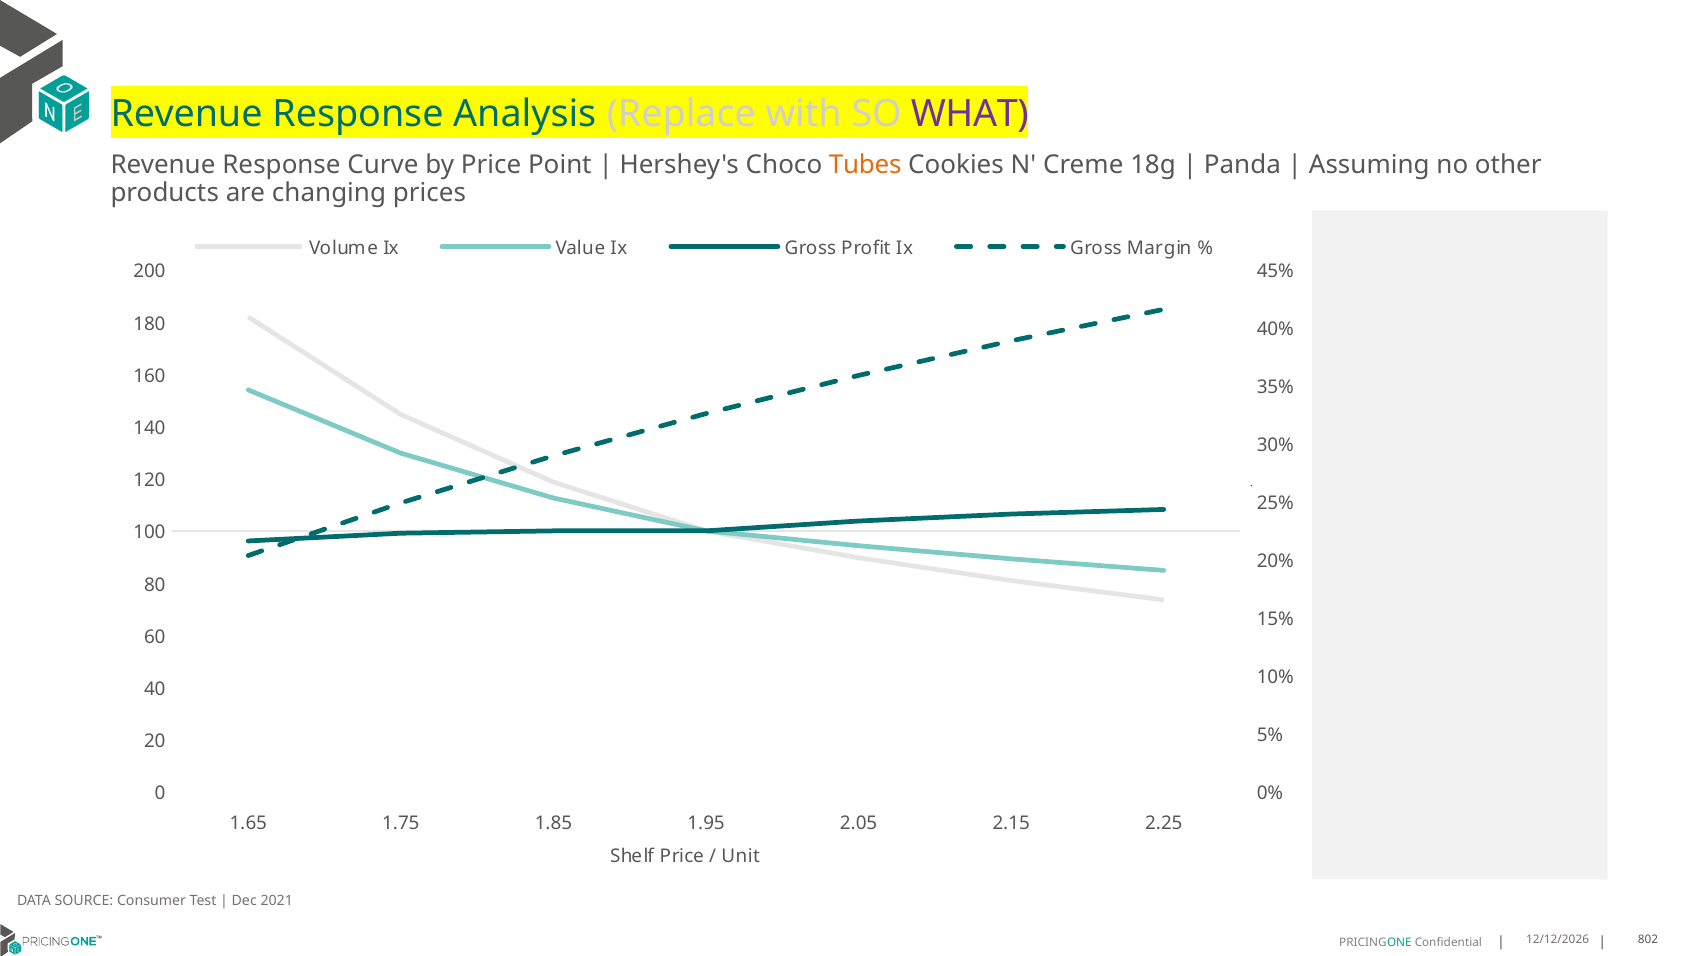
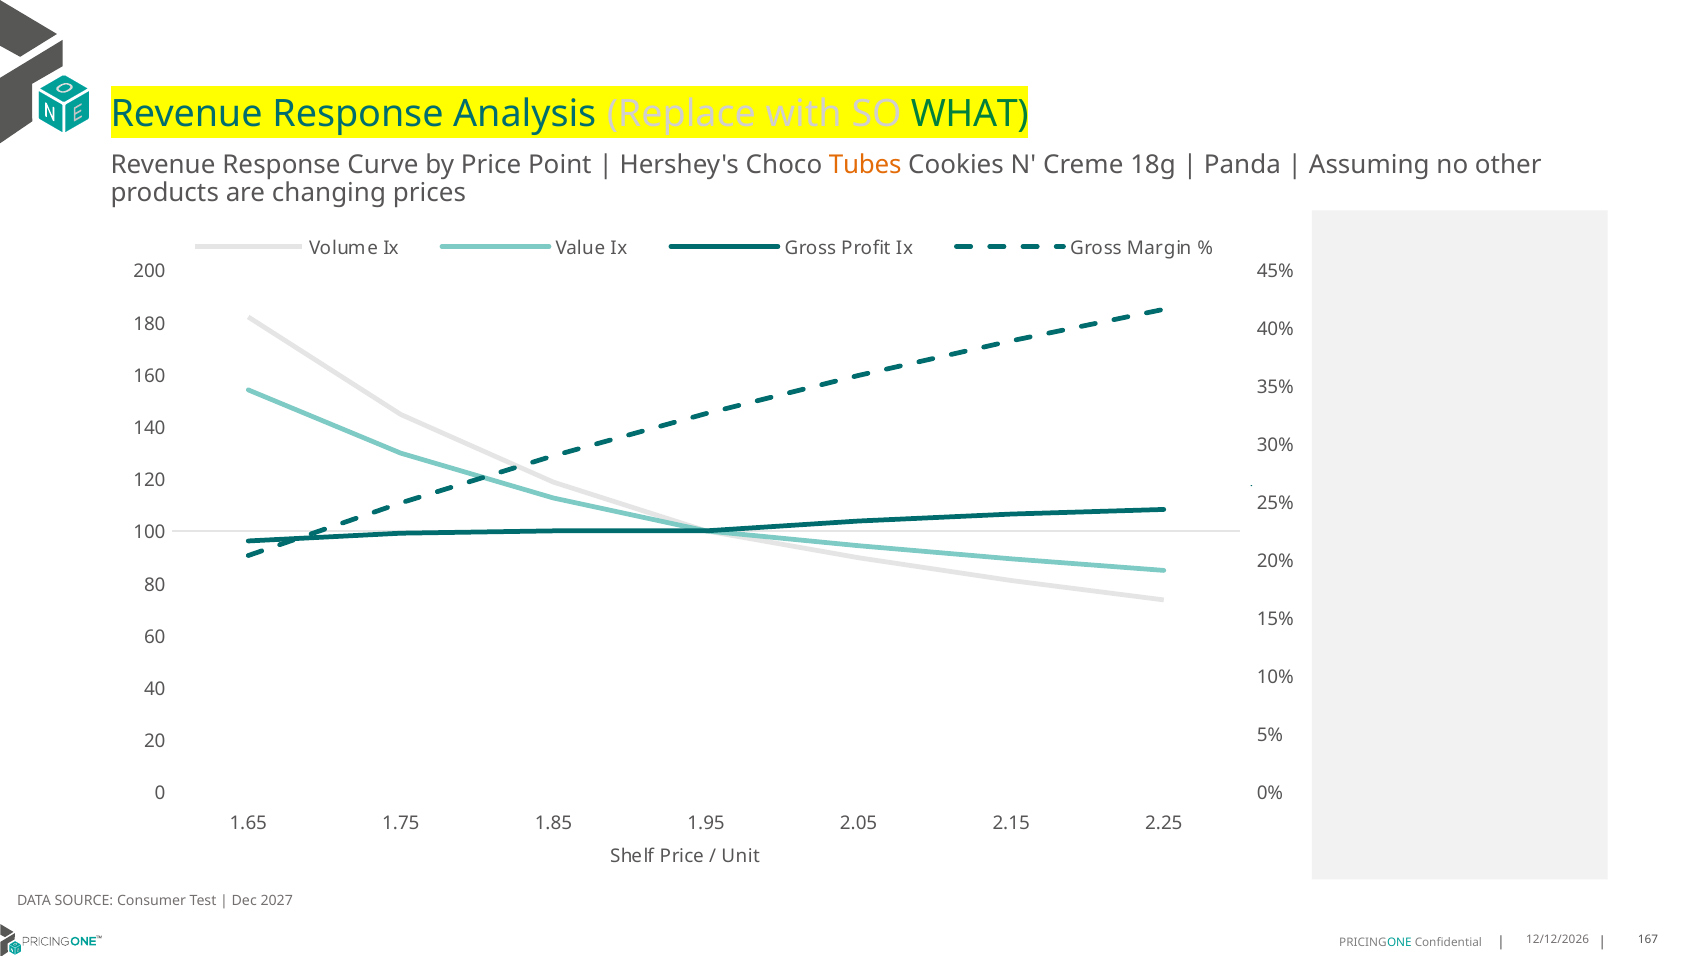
WHAT colour: purple -> green
2021: 2021 -> 2027
802: 802 -> 167
